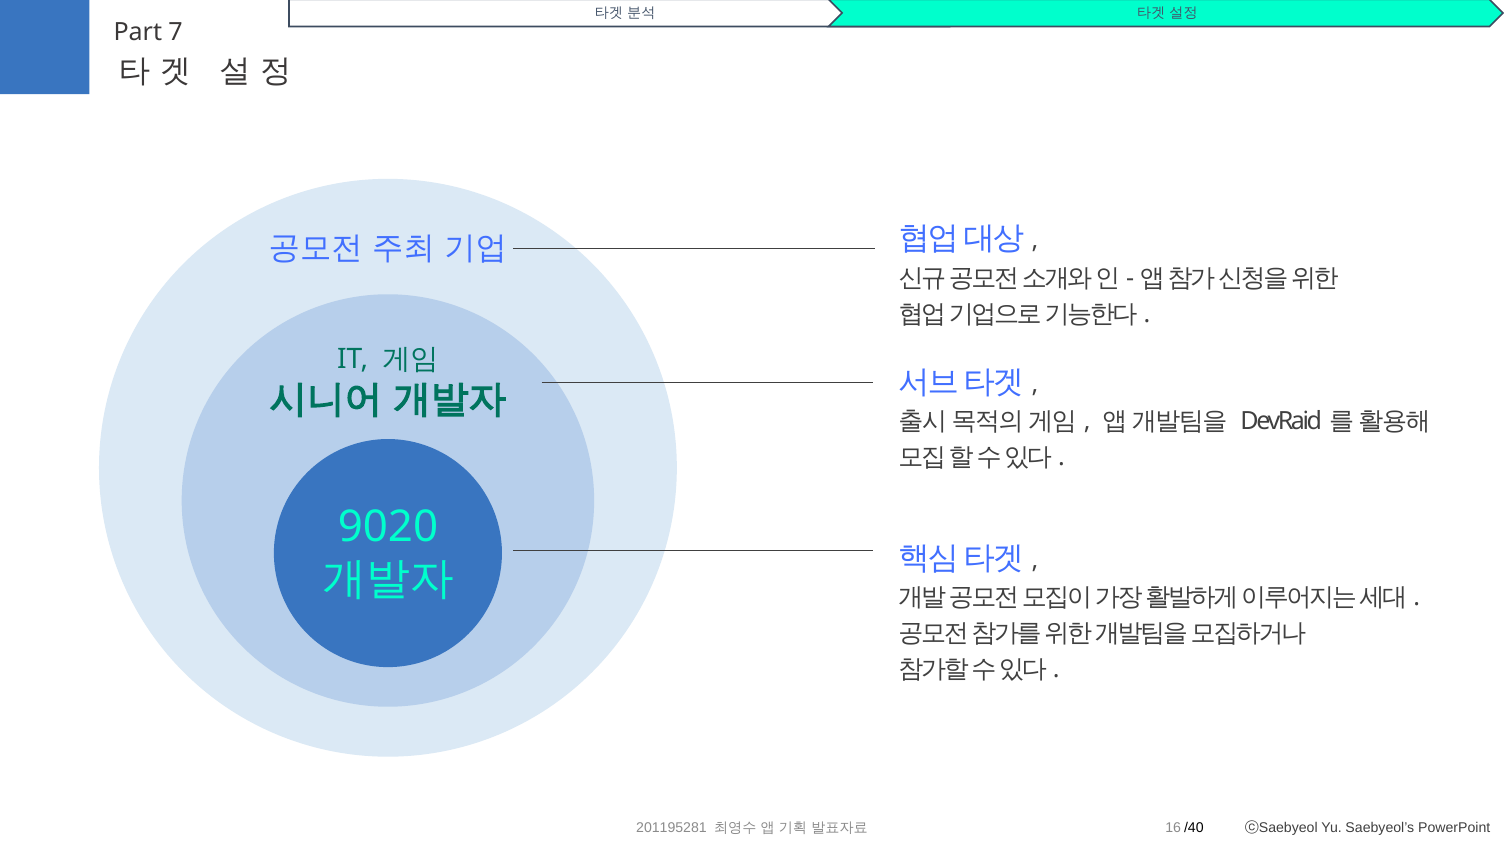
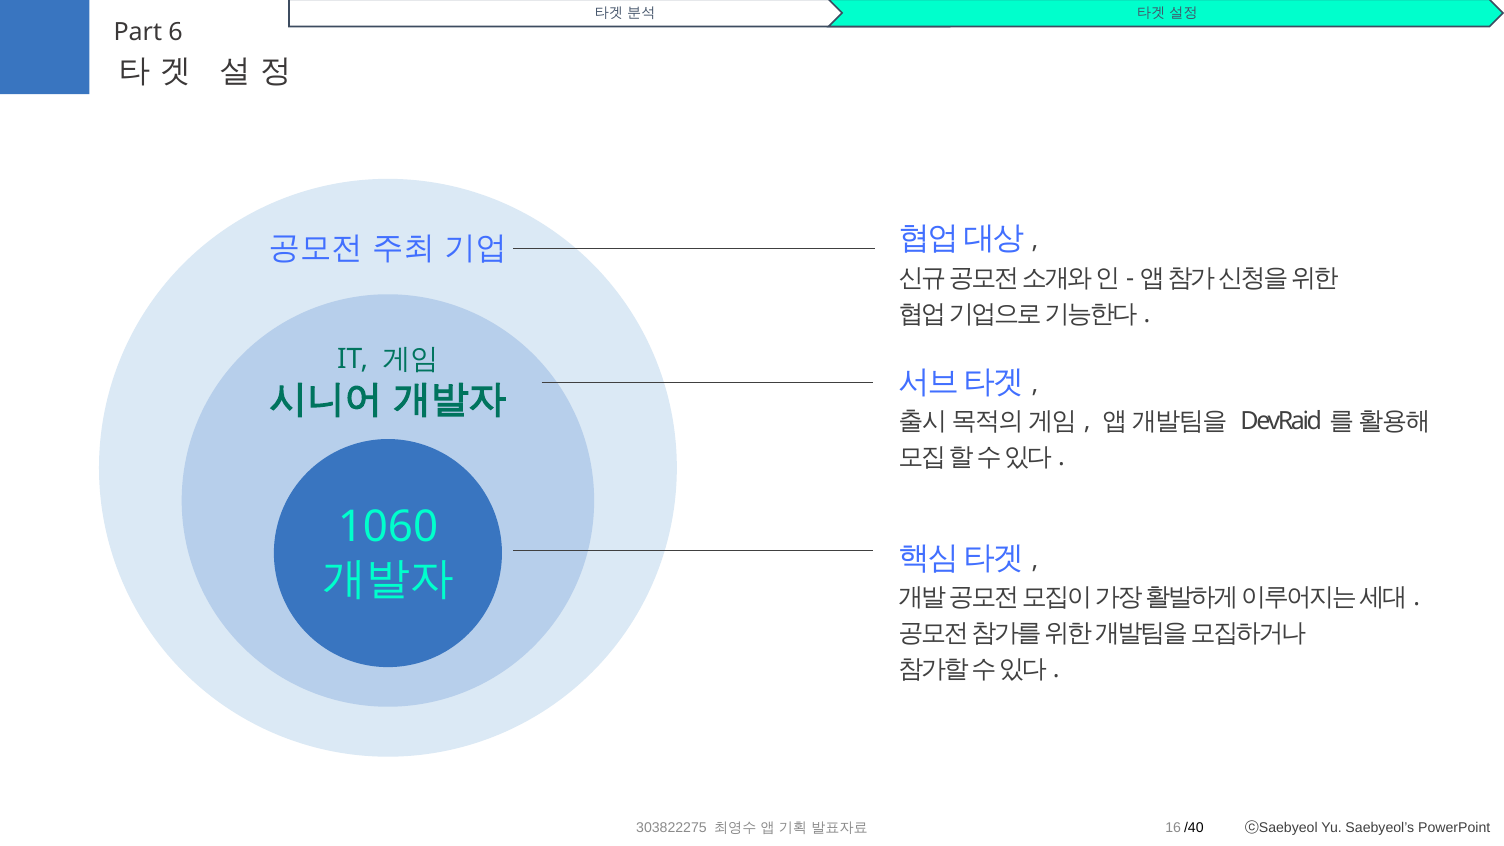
7: 7 -> 6
9020: 9020 -> 1060
201195281: 201195281 -> 303822275
